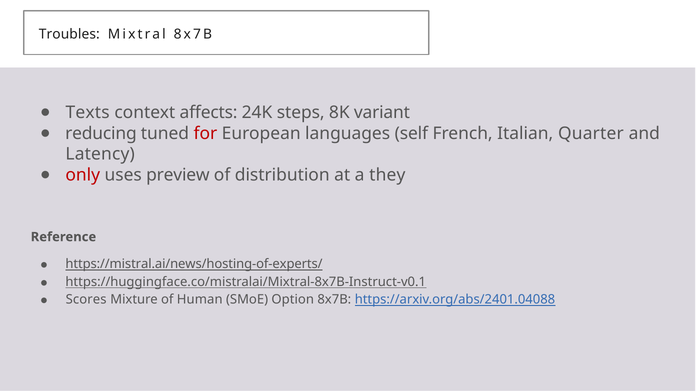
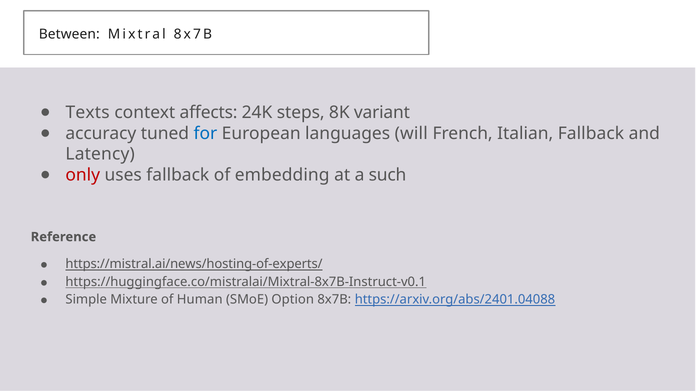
Troubles: Troubles -> Between
reducing: reducing -> accuracy
for colour: red -> blue
self: self -> will
Italian Quarter: Quarter -> Fallback
uses preview: preview -> fallback
distribution: distribution -> embedding
they: they -> such
Scores: Scores -> Simple
